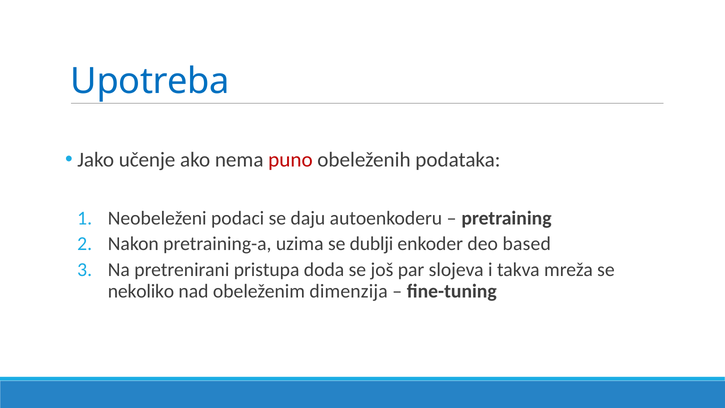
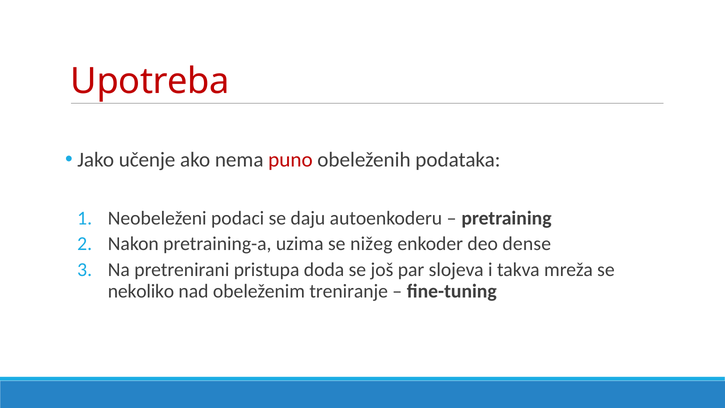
Upotreba colour: blue -> red
dublji: dublji -> nižeg
based: based -> dense
dimenzija: dimenzija -> treniranje
